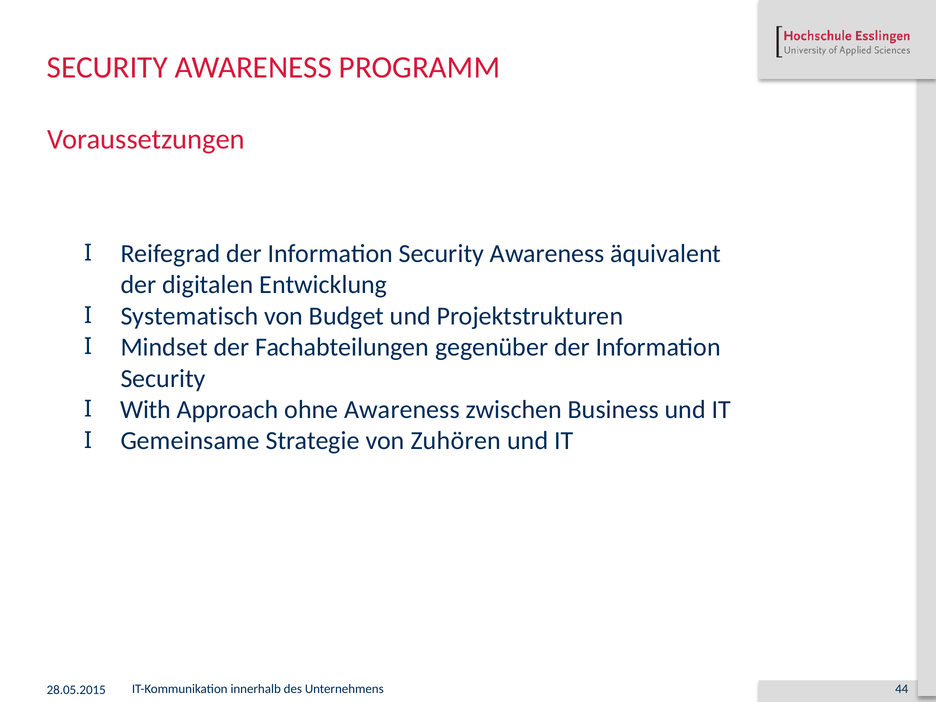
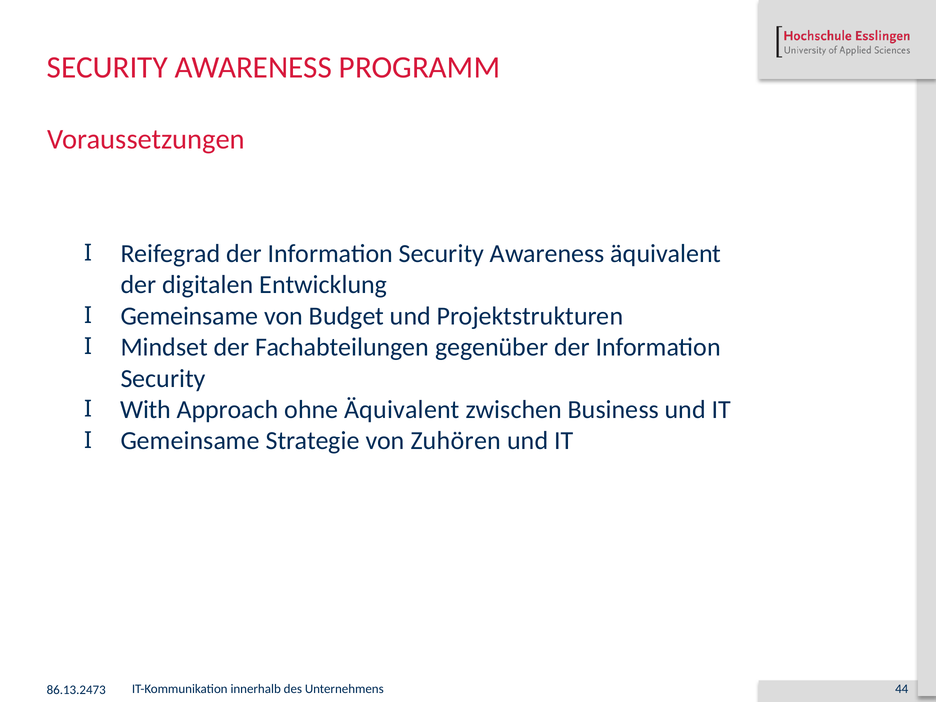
Systematisch at (189, 316): Systematisch -> Gemeinsame
ohne Awareness: Awareness -> Äquivalent
28.05.2015: 28.05.2015 -> 86.13.2473
